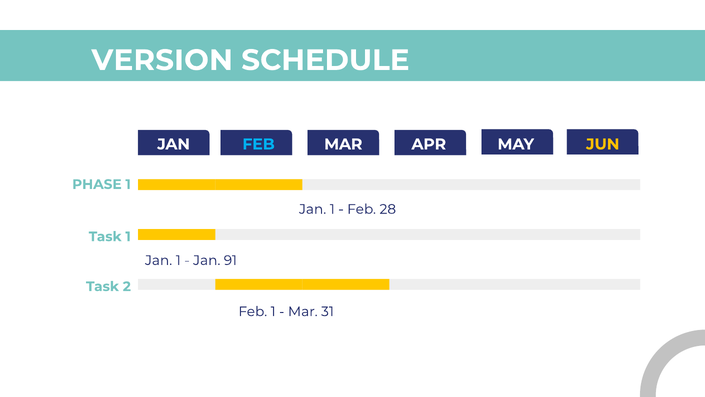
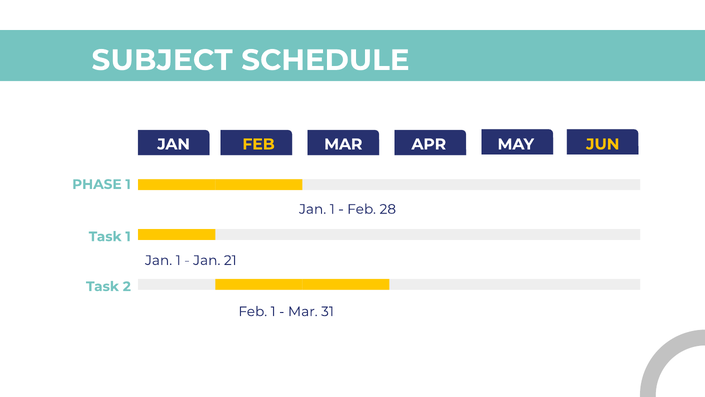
VERSION: VERSION -> SUBJECT
FEB at (259, 144) colour: light blue -> yellow
91: 91 -> 21
